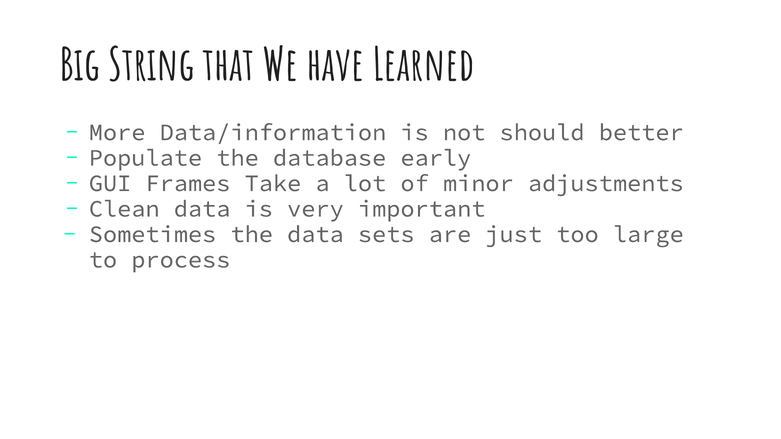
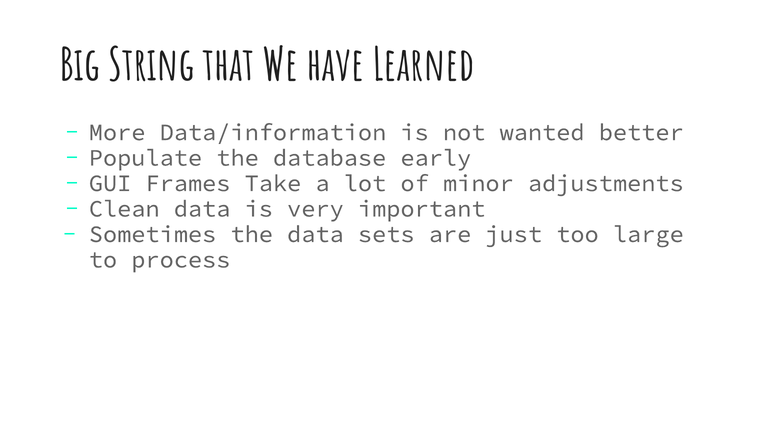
should: should -> wanted
